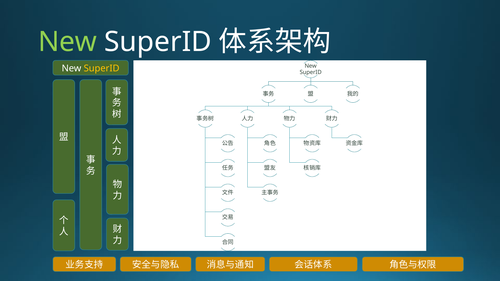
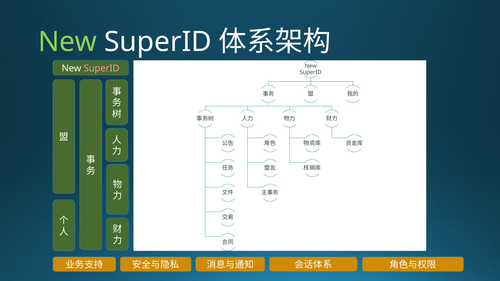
SuperID at (102, 68) colour: yellow -> pink
